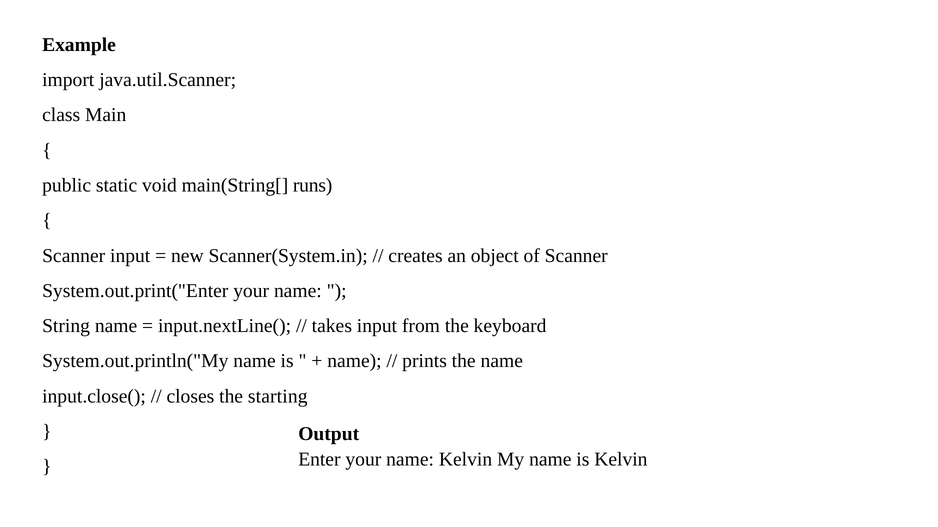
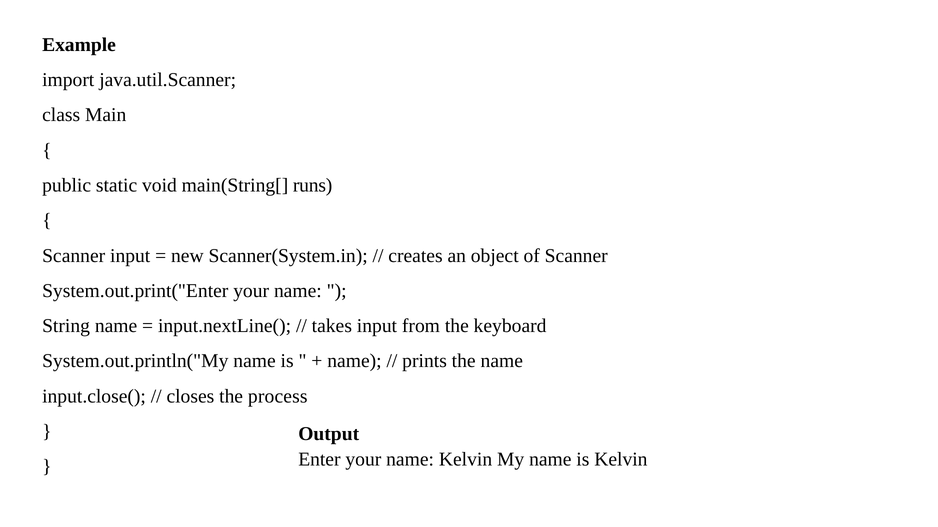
starting: starting -> process
